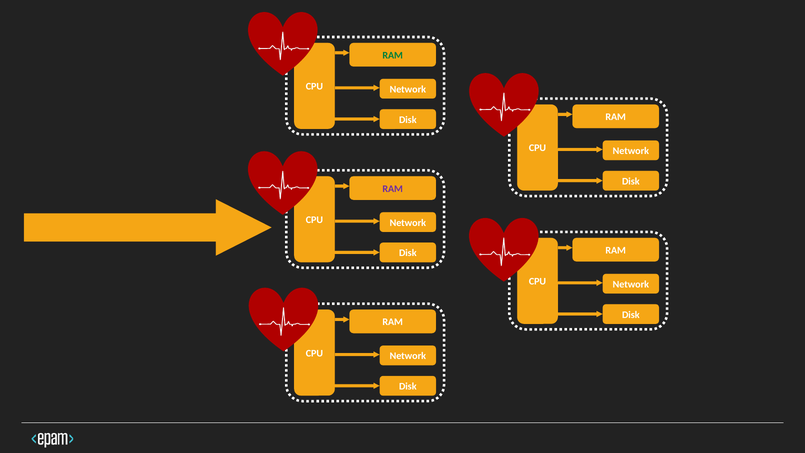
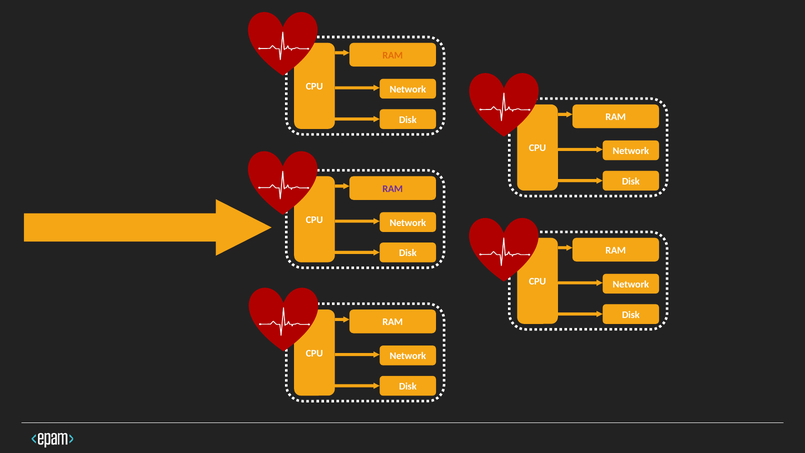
RAM at (393, 55) colour: green -> orange
